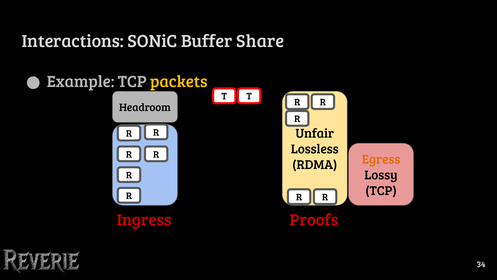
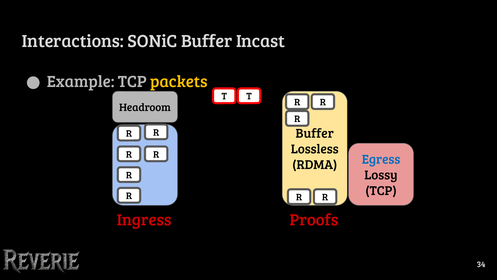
Share: Share -> Incast
Unfair at (315, 133): Unfair -> Buffer
Egress colour: orange -> blue
